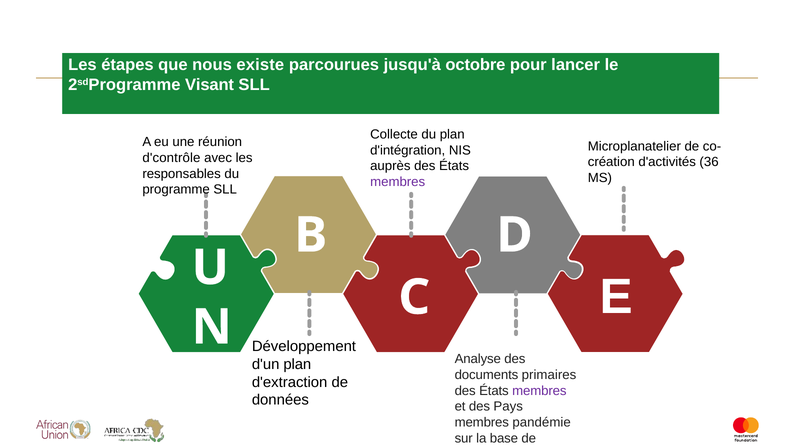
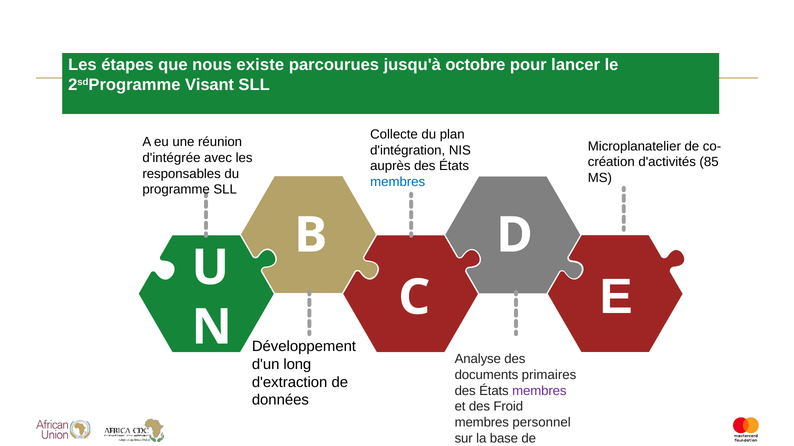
d'contrôle: d'contrôle -> d'intégrée
36: 36 -> 85
membres at (398, 182) colour: purple -> blue
d'un plan: plan -> long
Pays: Pays -> Froid
pandémie: pandémie -> personnel
